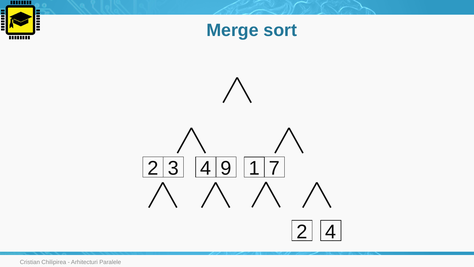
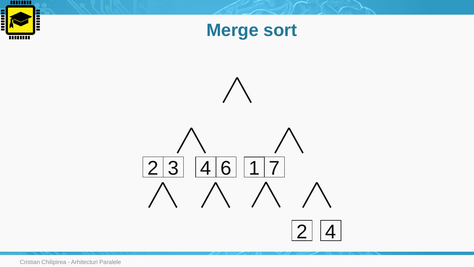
9: 9 -> 6
